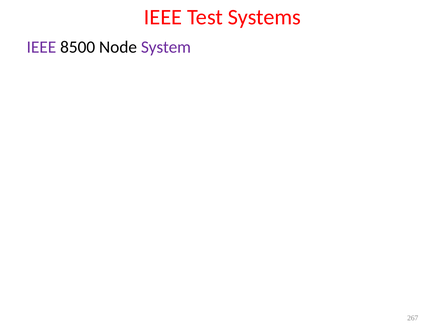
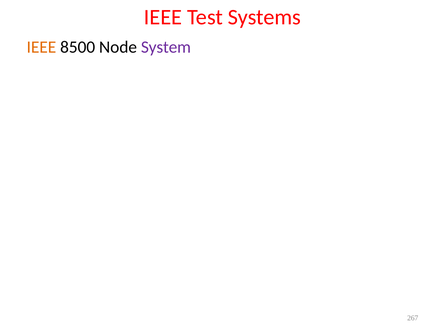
IEEE at (41, 47) colour: purple -> orange
